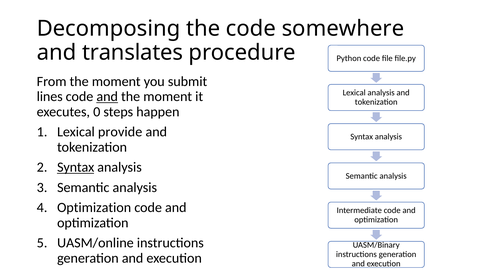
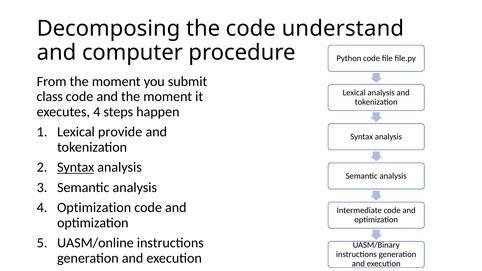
somewhere: somewhere -> understand
translates: translates -> computer
lines: lines -> class
and at (107, 97) underline: present -> none
executes 0: 0 -> 4
